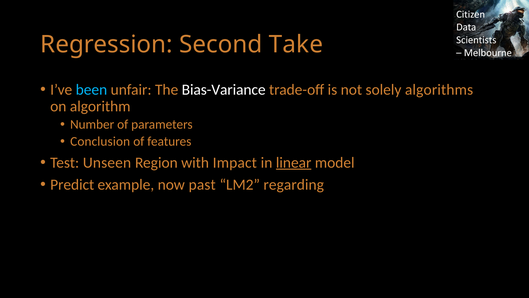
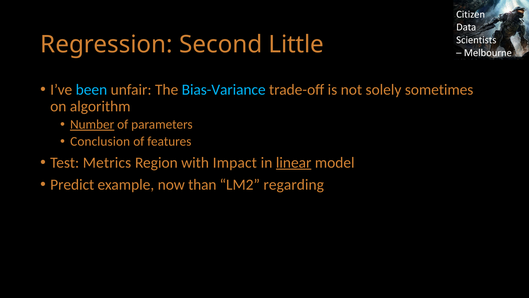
Take: Take -> Little
Bias-Variance colour: white -> light blue
algorithms: algorithms -> sometimes
Number underline: none -> present
Unseen: Unseen -> Metrics
past: past -> than
